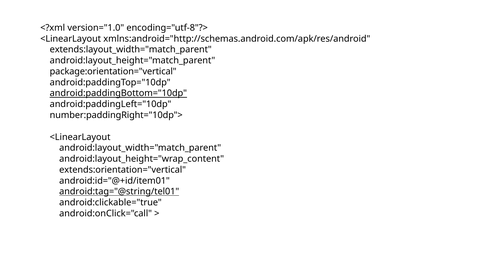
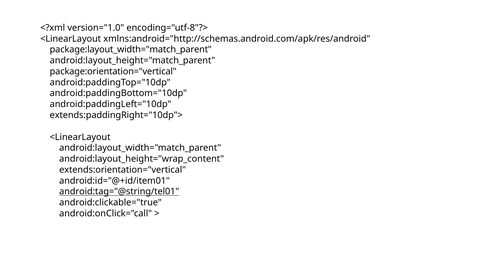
extends:layout_width="match_parent: extends:layout_width="match_parent -> package:layout_width="match_parent
android:paddingBottom="10dp underline: present -> none
number:paddingRight="10dp">: number:paddingRight="10dp"> -> extends:paddingRight="10dp">
